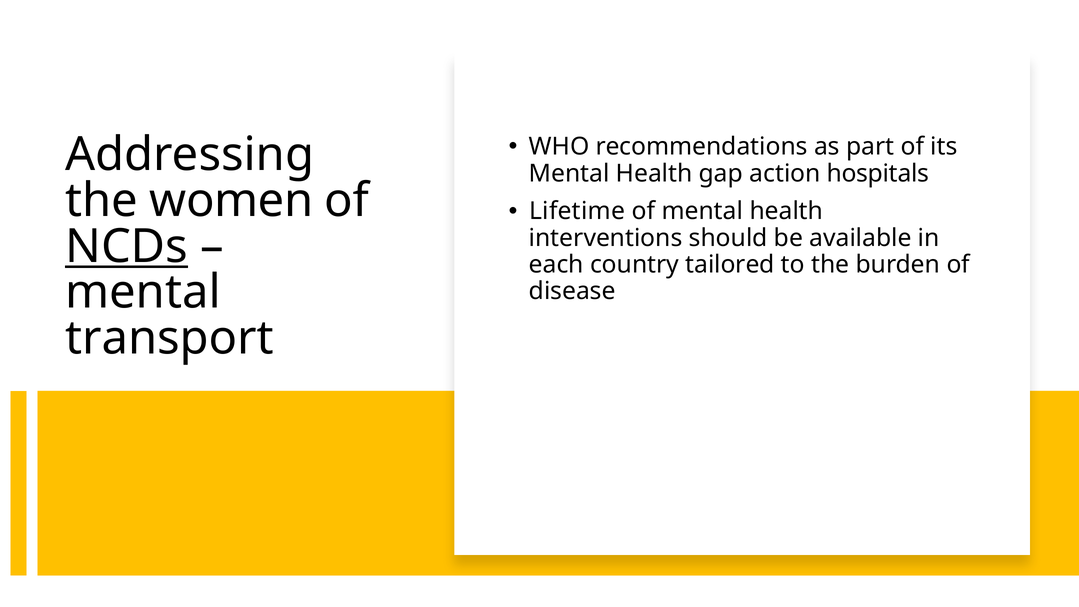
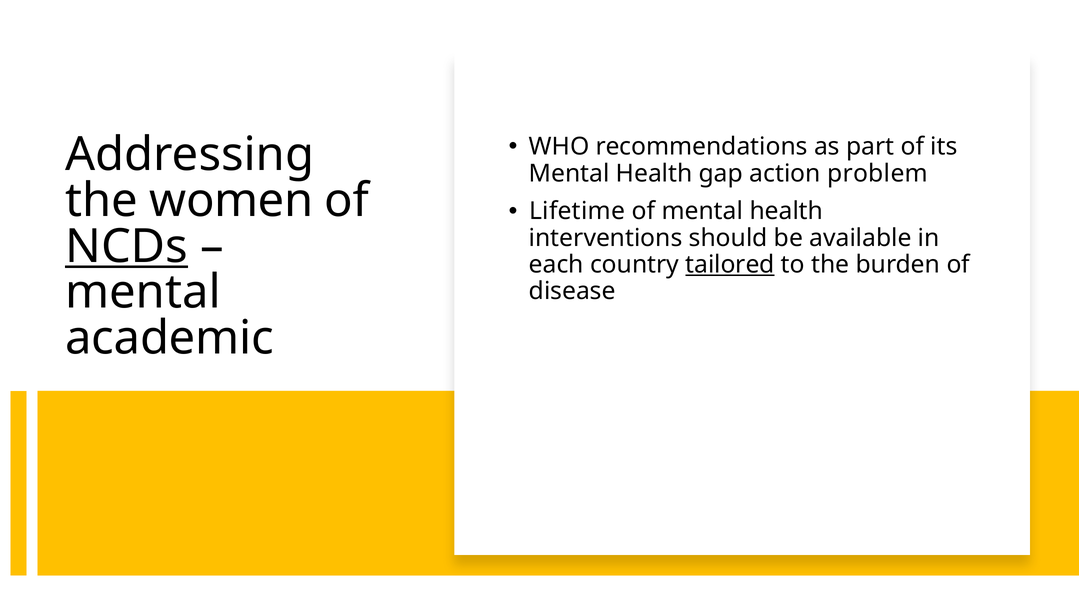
hospitals: hospitals -> problem
tailored underline: none -> present
transport: transport -> academic
